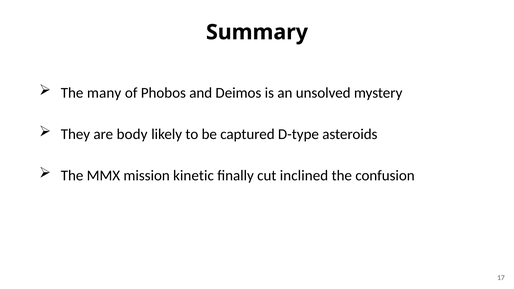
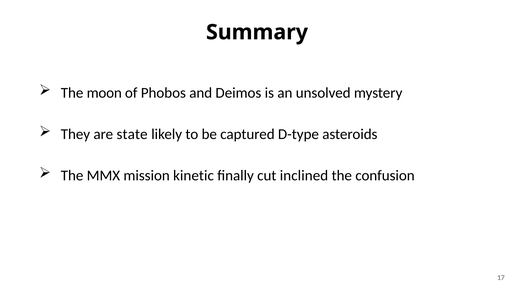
many: many -> moon
body: body -> state
